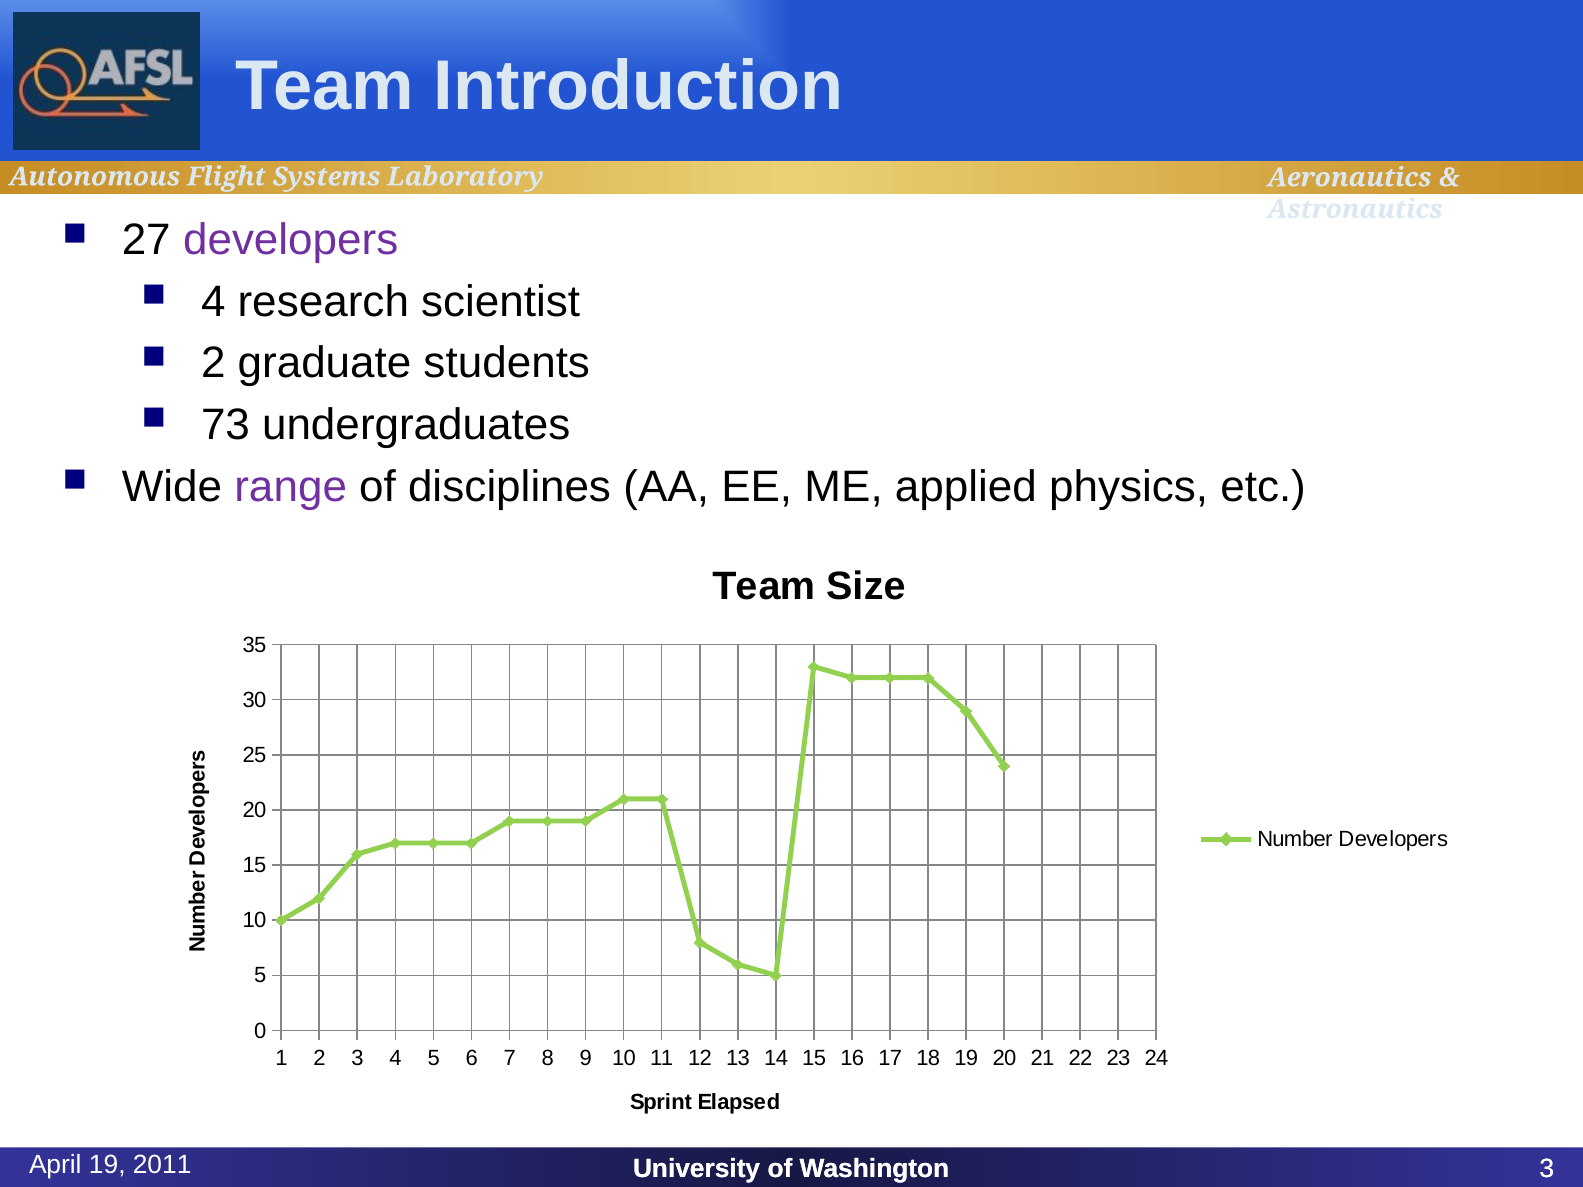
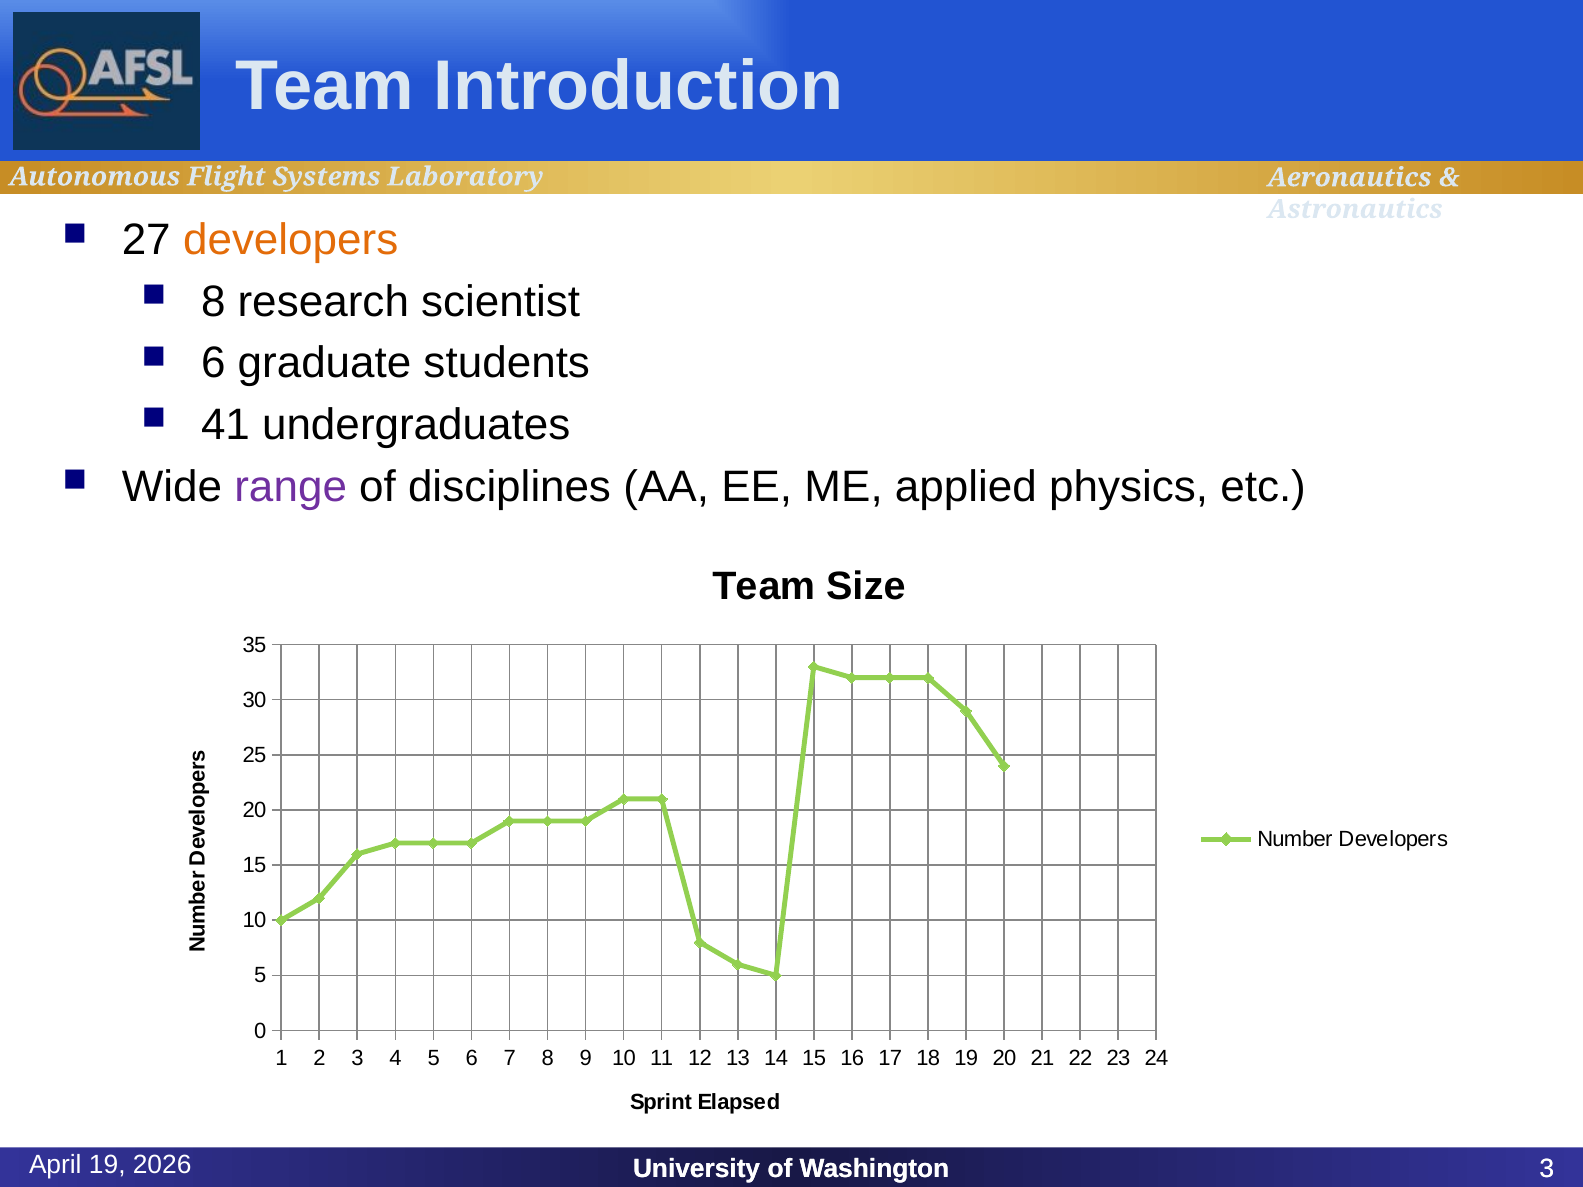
developers at (291, 240) colour: purple -> orange
4 at (213, 302): 4 -> 8
2 at (213, 363): 2 -> 6
73: 73 -> 41
2011: 2011 -> 2026
